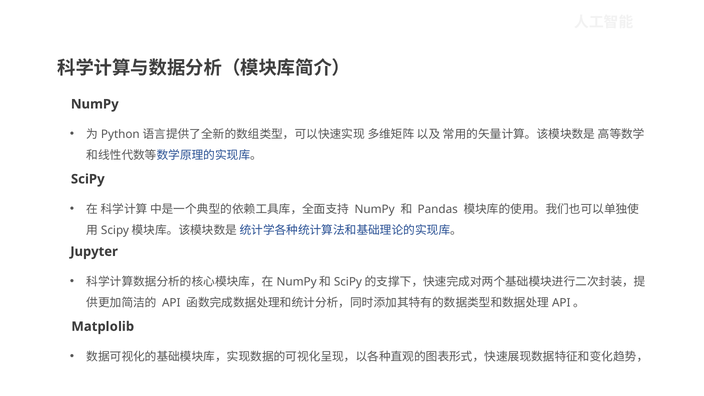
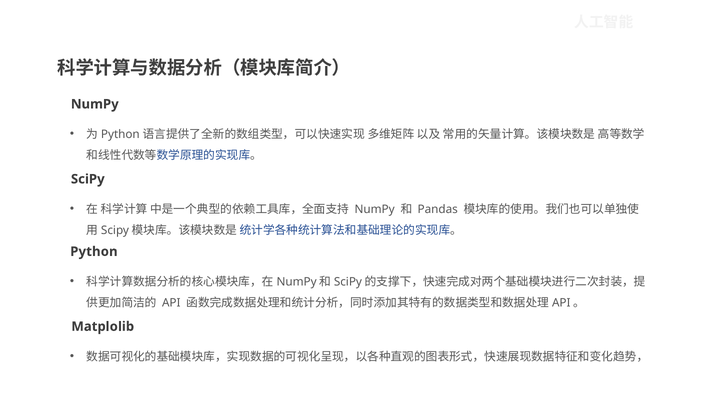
Jupyter: Jupyter -> Python
